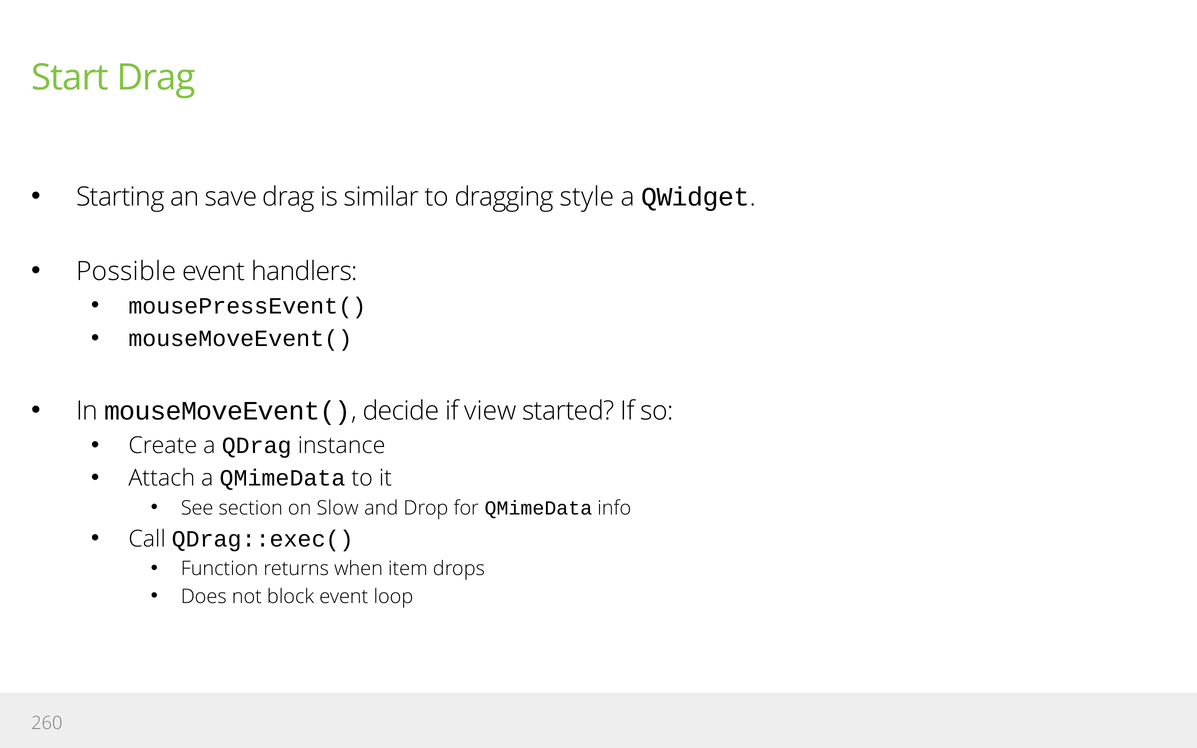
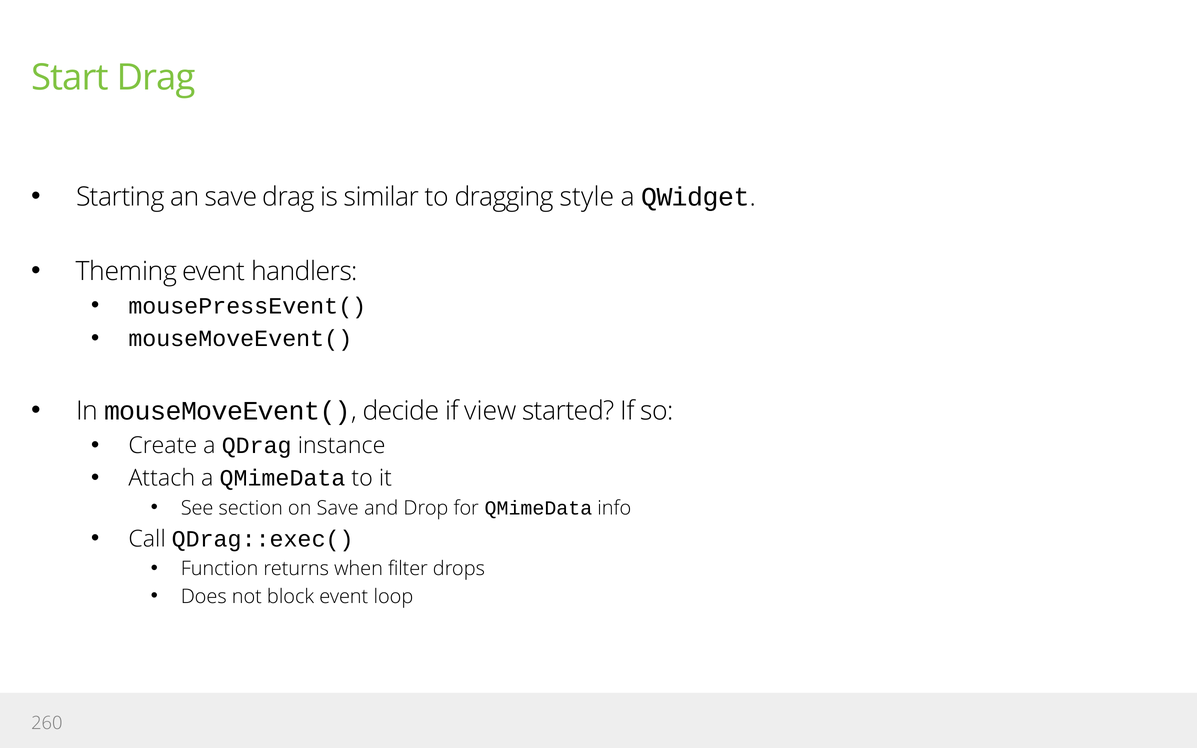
Possible: Possible -> Theming
on Slow: Slow -> Save
item: item -> filter
